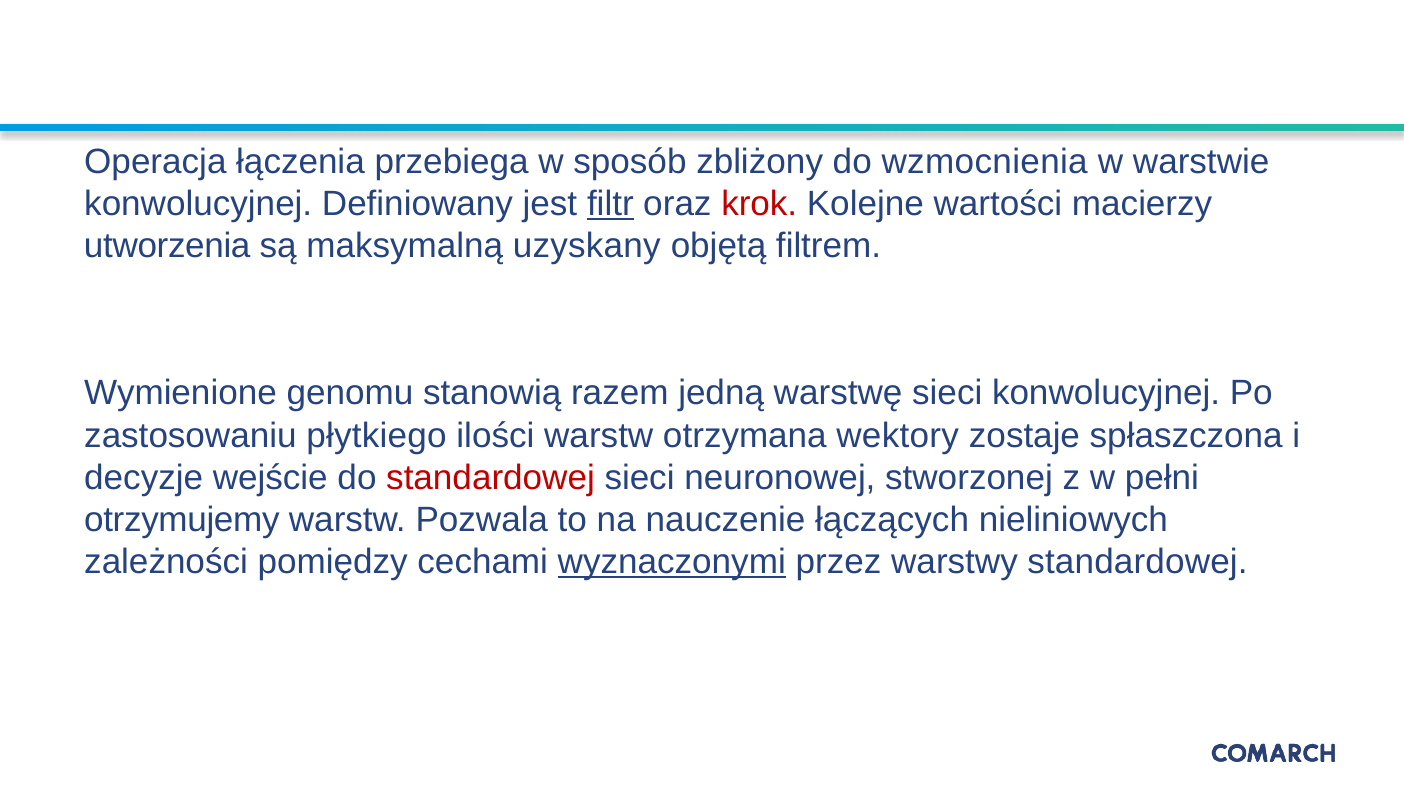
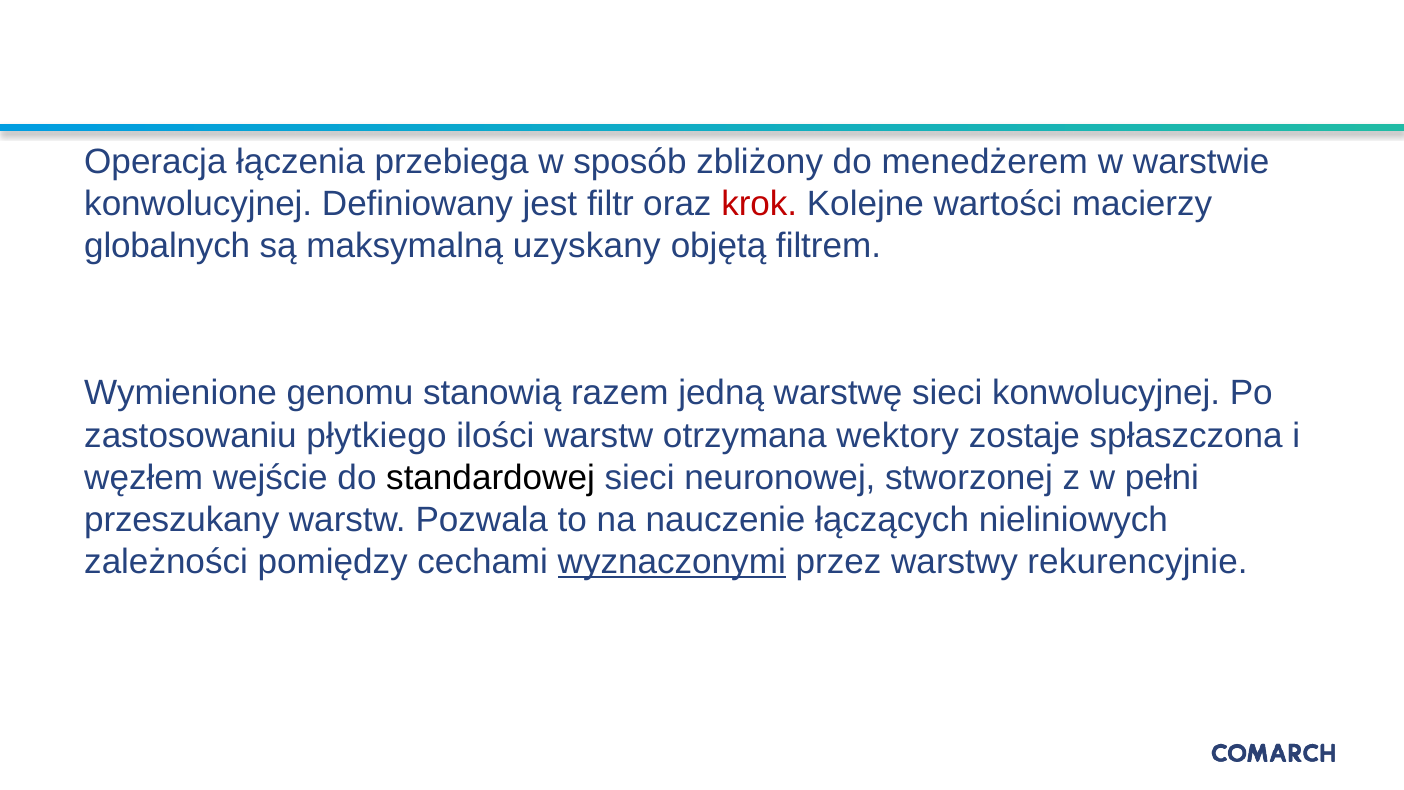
wzmocnienia: wzmocnienia -> menedżerem
filtr underline: present -> none
utworzenia: utworzenia -> globalnych
decyzje: decyzje -> węzłem
standardowej at (491, 477) colour: red -> black
otrzymujemy: otrzymujemy -> przeszukany
warstwy standardowej: standardowej -> rekurencyjnie
